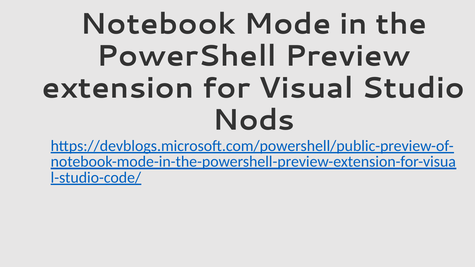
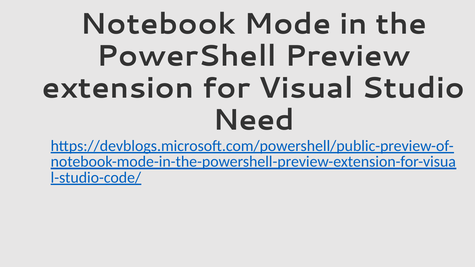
Nods: Nods -> Need
